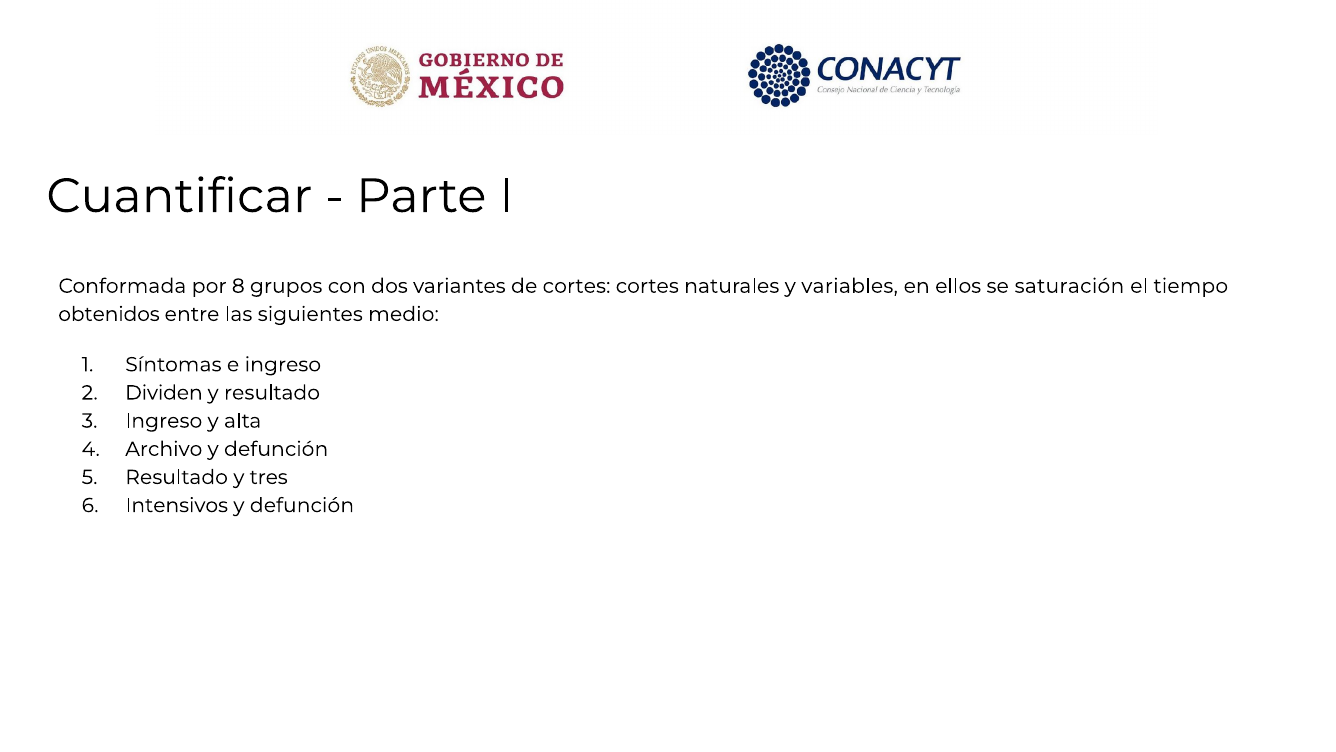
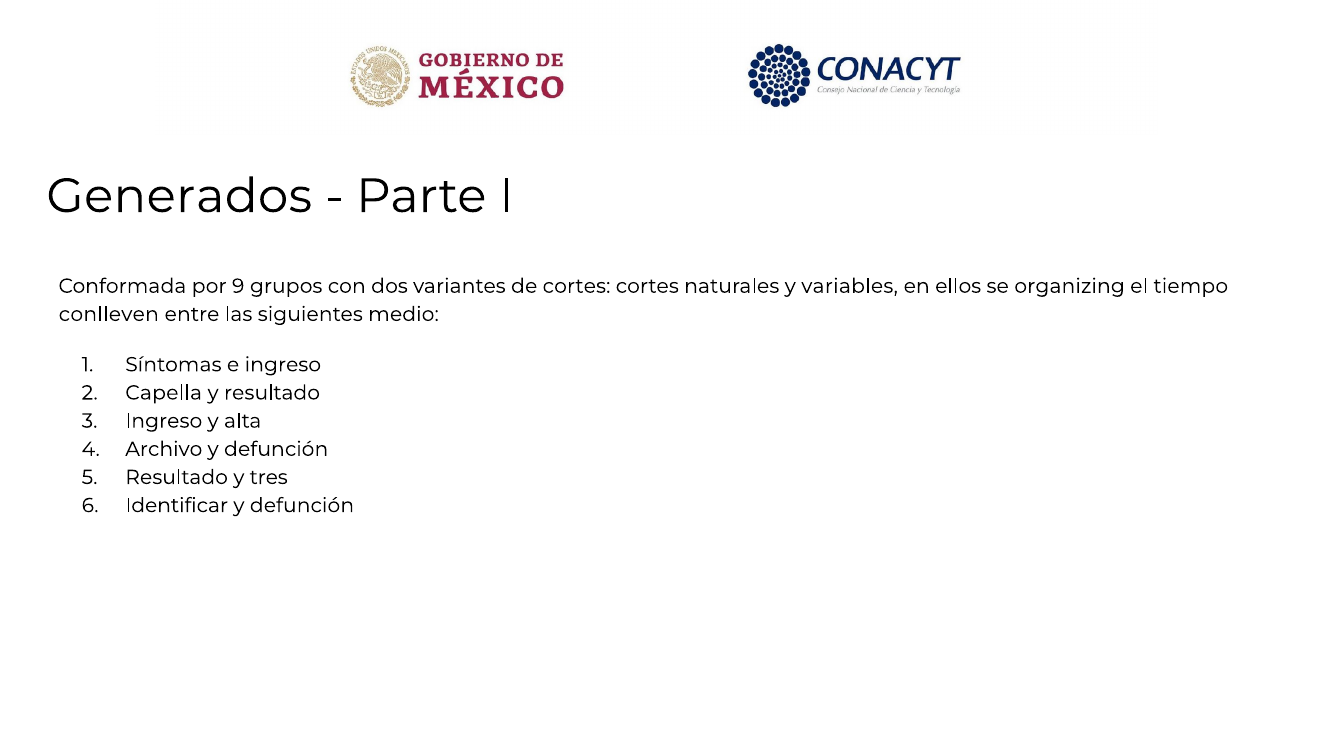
Cuantificar: Cuantificar -> Generados
8: 8 -> 9
saturación: saturación -> organizing
obtenidos: obtenidos -> conlleven
Dividen: Dividen -> Capella
Intensivos: Intensivos -> Identificar
